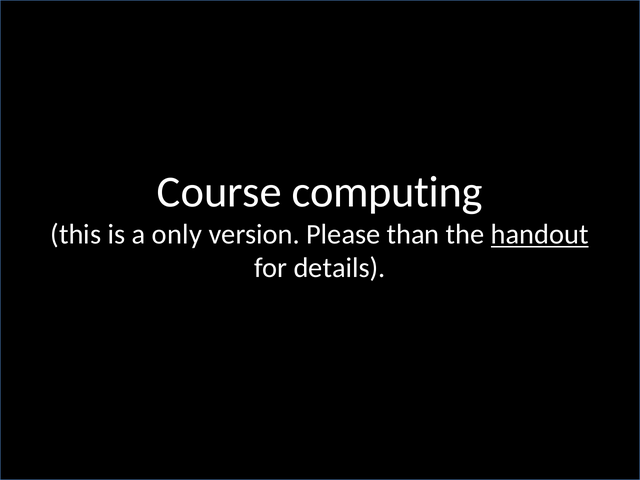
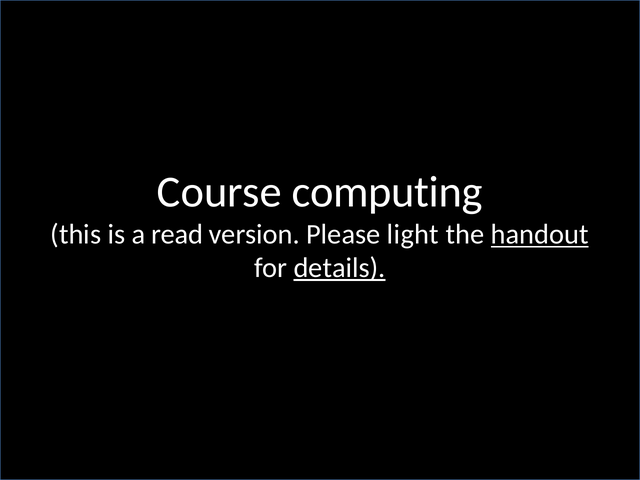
only: only -> read
than: than -> light
details underline: none -> present
